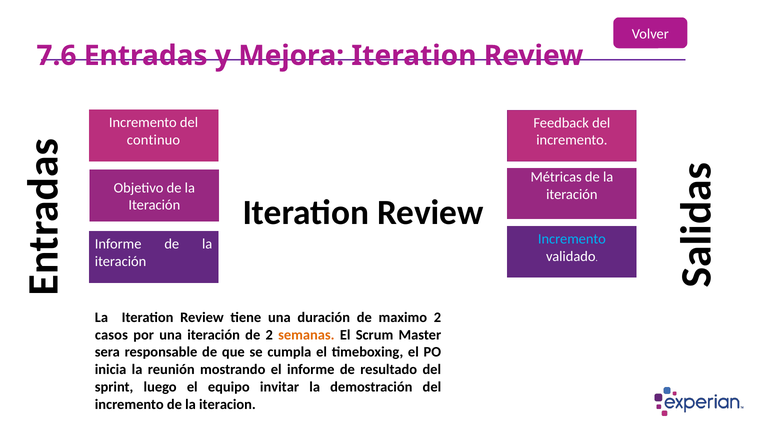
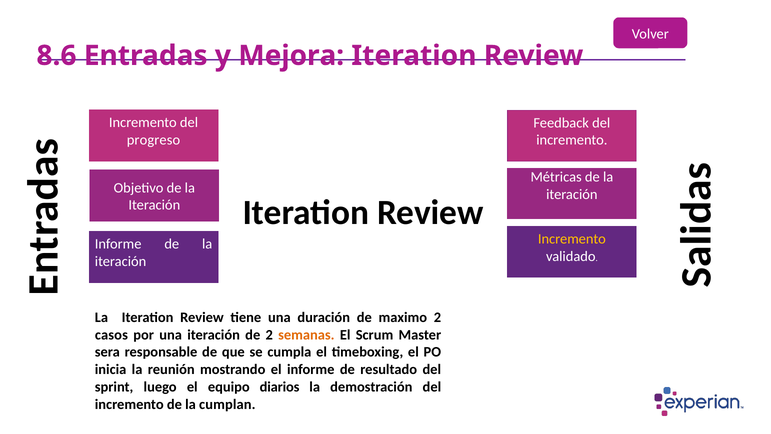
7.6: 7.6 -> 8.6
continuo: continuo -> progreso
Incremento at (572, 239) colour: light blue -> yellow
invitar: invitar -> diarios
iteracion: iteracion -> cumplan
